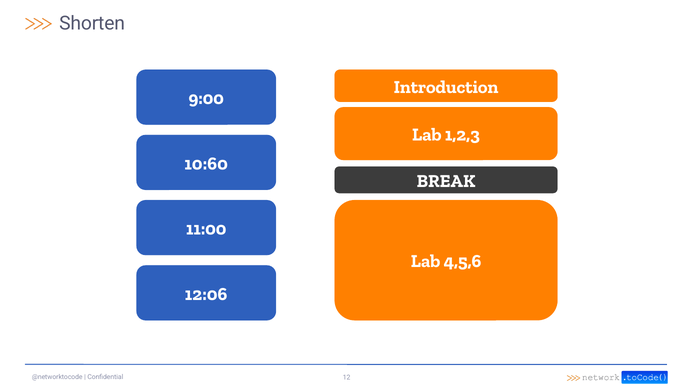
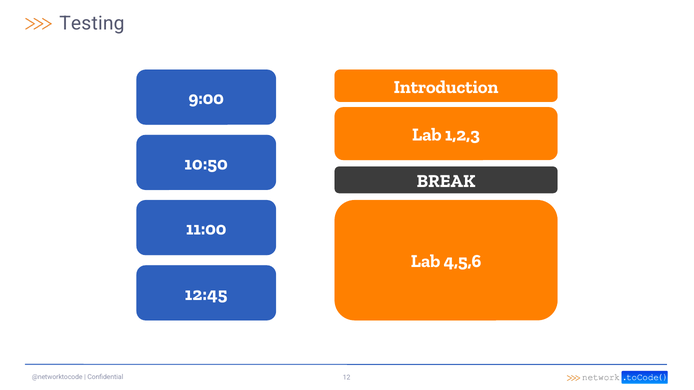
Shorten: Shorten -> Testing
10:60: 10:60 -> 10:50
12:06: 12:06 -> 12:45
